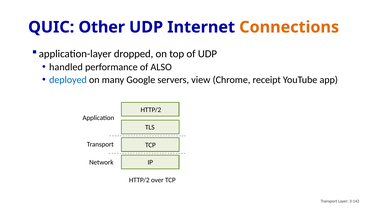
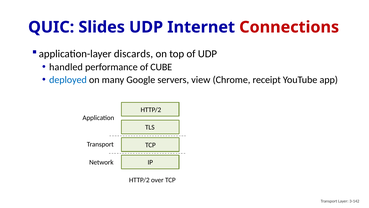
Other: Other -> Slides
Connections colour: orange -> red
dropped: dropped -> discards
ALSO: ALSO -> CUBE
